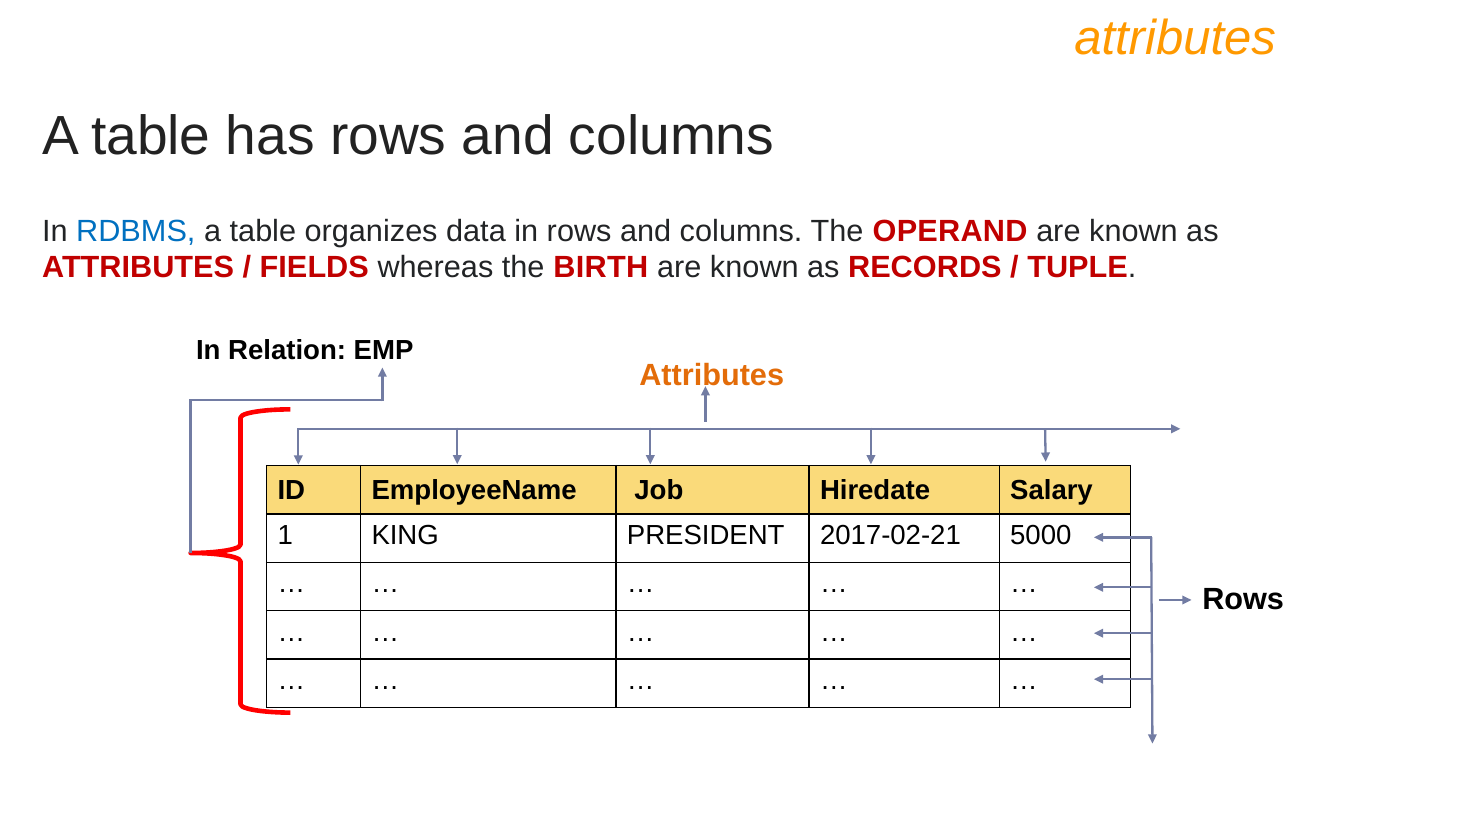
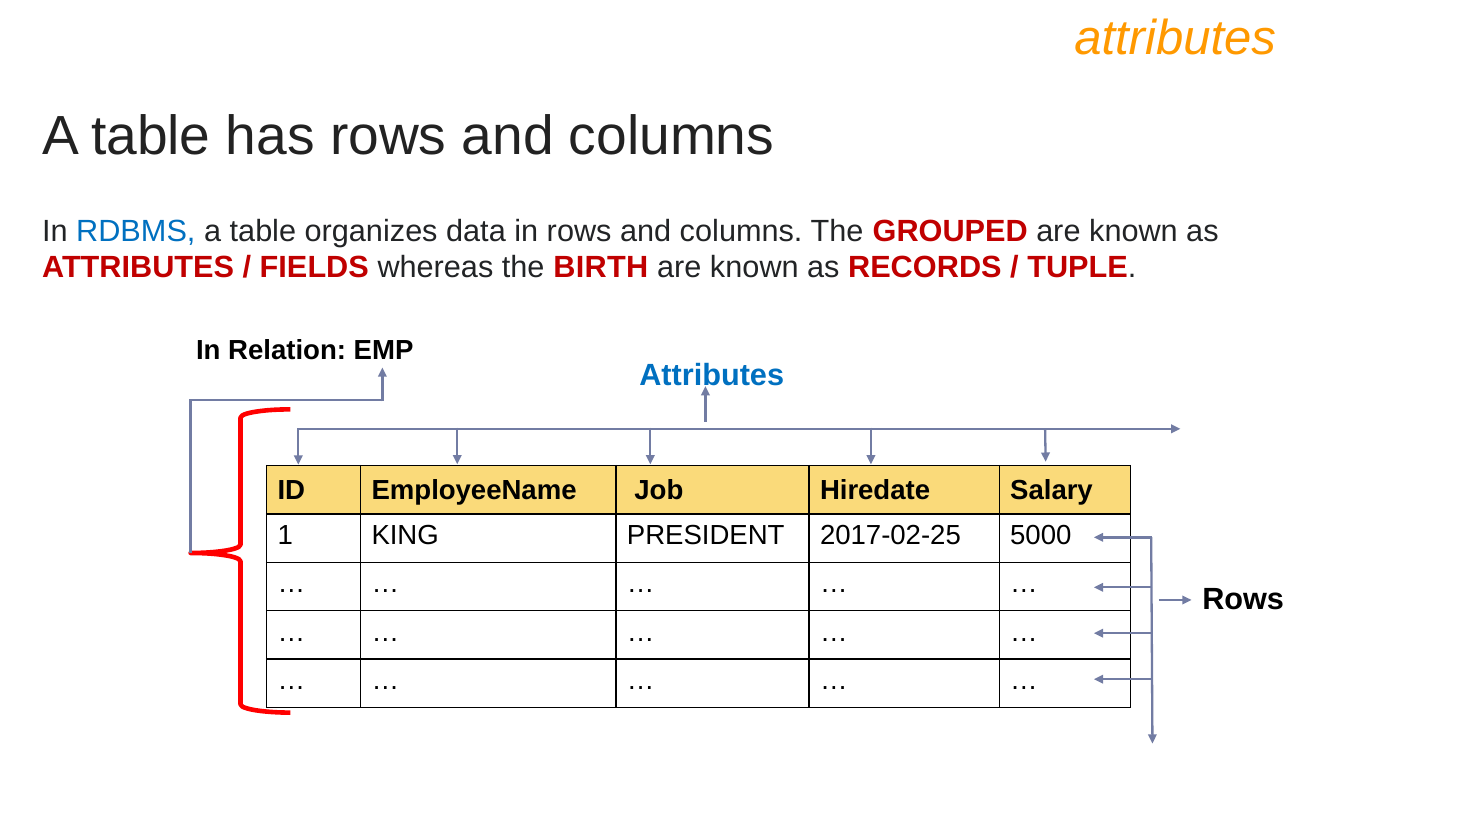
OPERAND: OPERAND -> GROUPED
Attributes at (712, 375) colour: orange -> blue
2017-02-21: 2017-02-21 -> 2017-02-25
